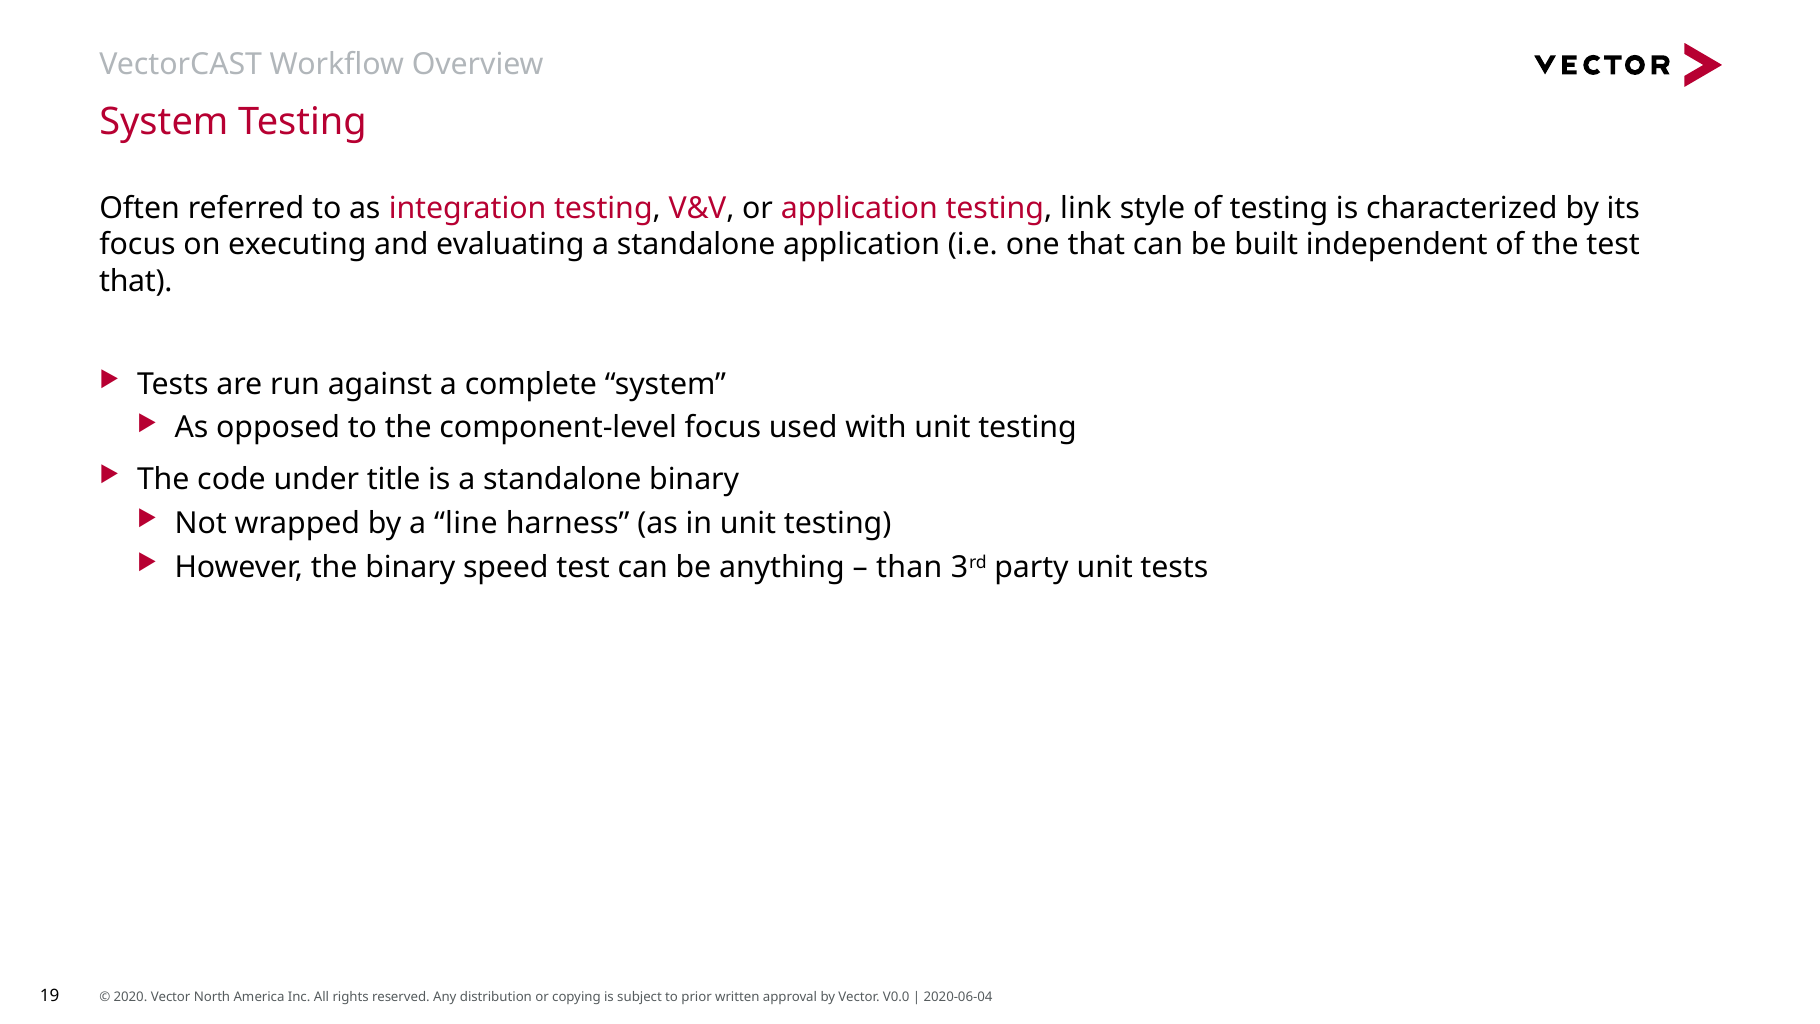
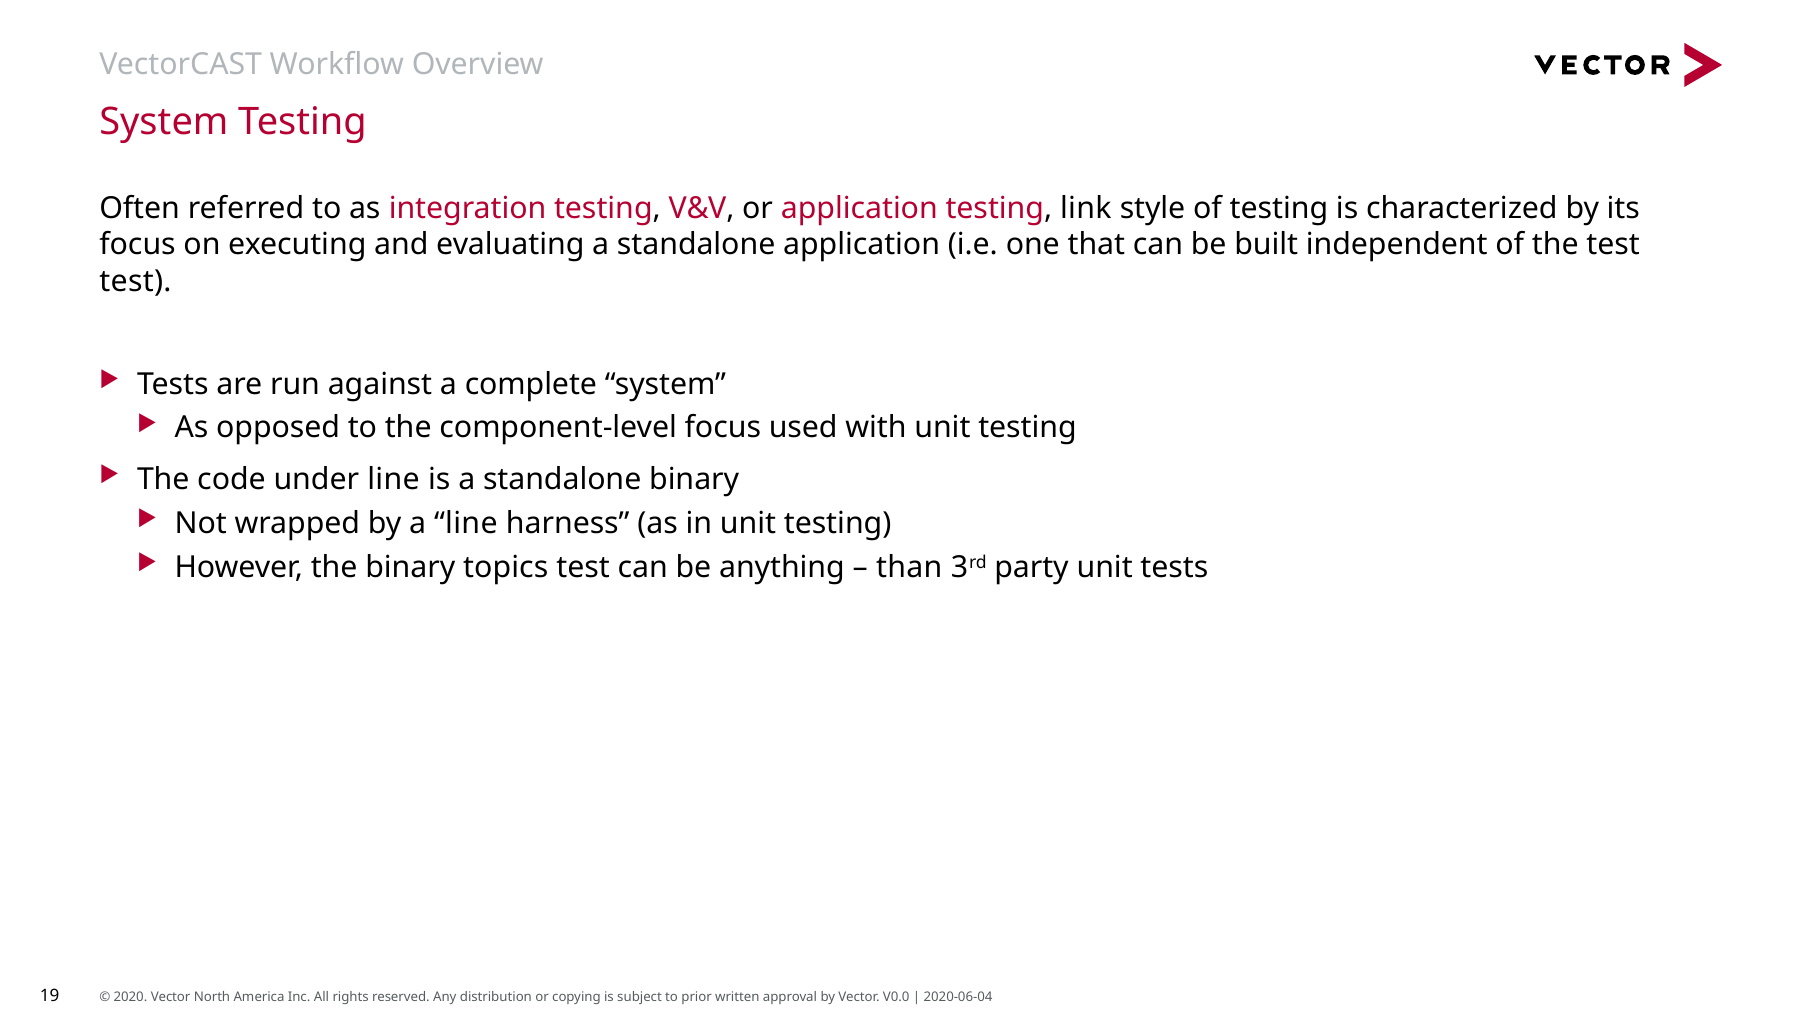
that at (136, 281): that -> test
under title: title -> line
speed: speed -> topics
